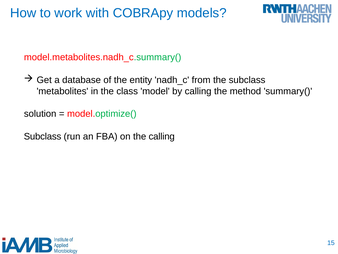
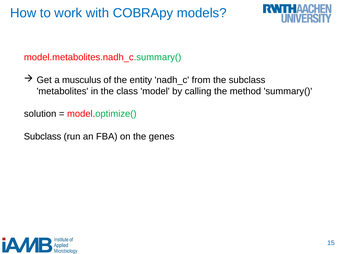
database: database -> musculus
the calling: calling -> genes
